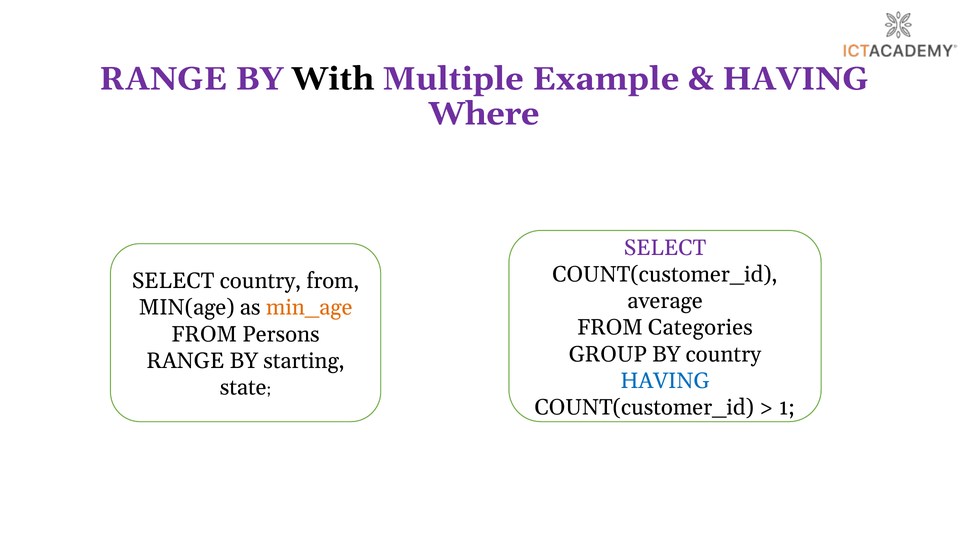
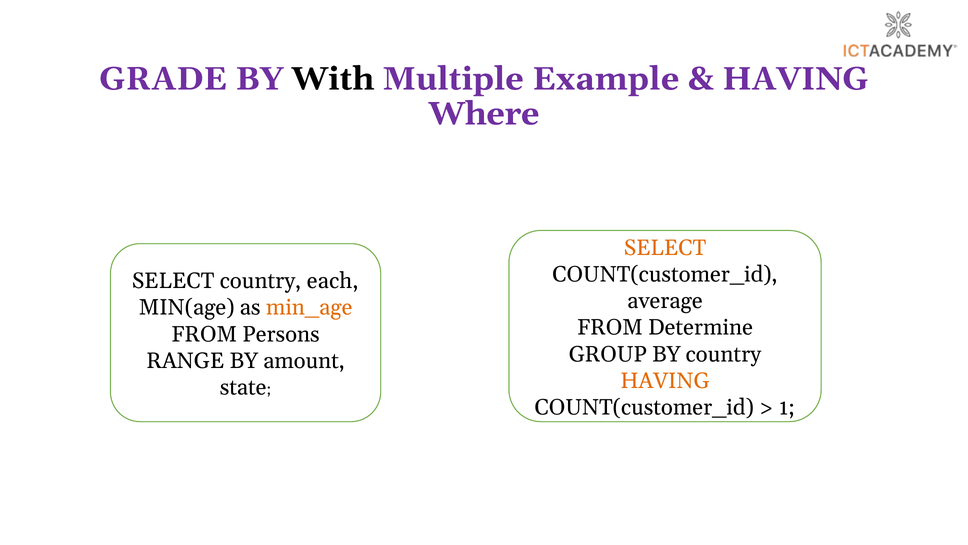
RANGE at (163, 79): RANGE -> GRADE
SELECT at (665, 247) colour: purple -> orange
country from: from -> each
Categories: Categories -> Determine
starting: starting -> amount
HAVING at (665, 381) colour: blue -> orange
